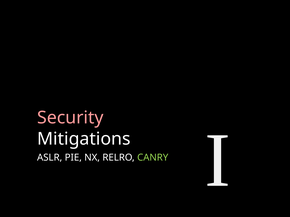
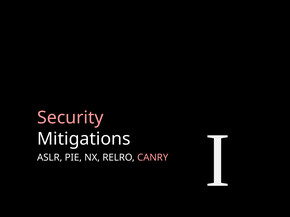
CANRY colour: light green -> pink
